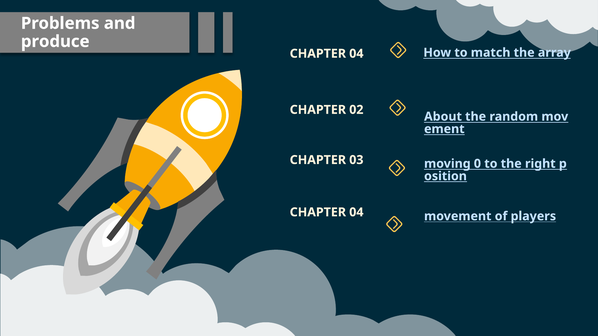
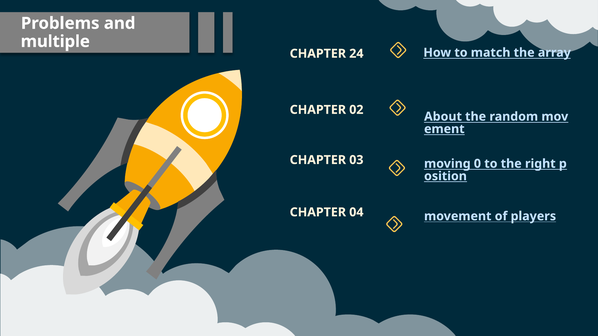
produce: produce -> multiple
04 at (356, 54): 04 -> 24
